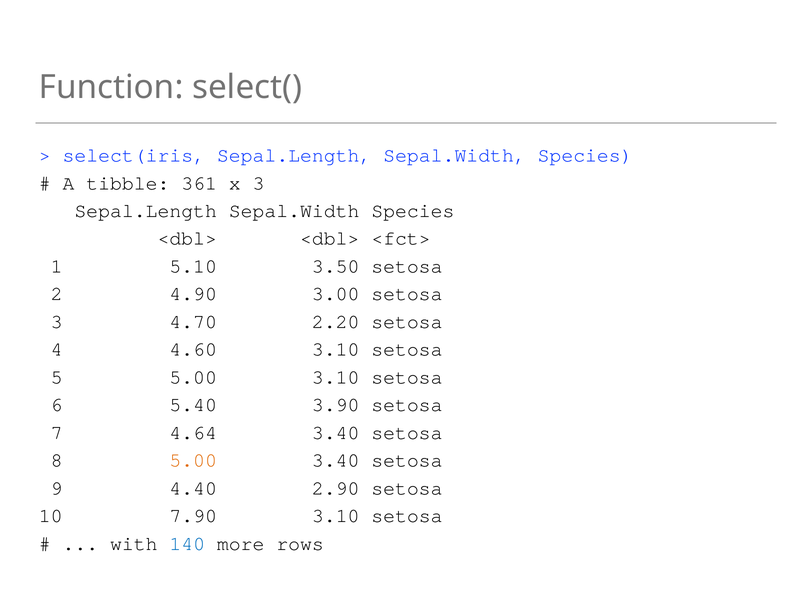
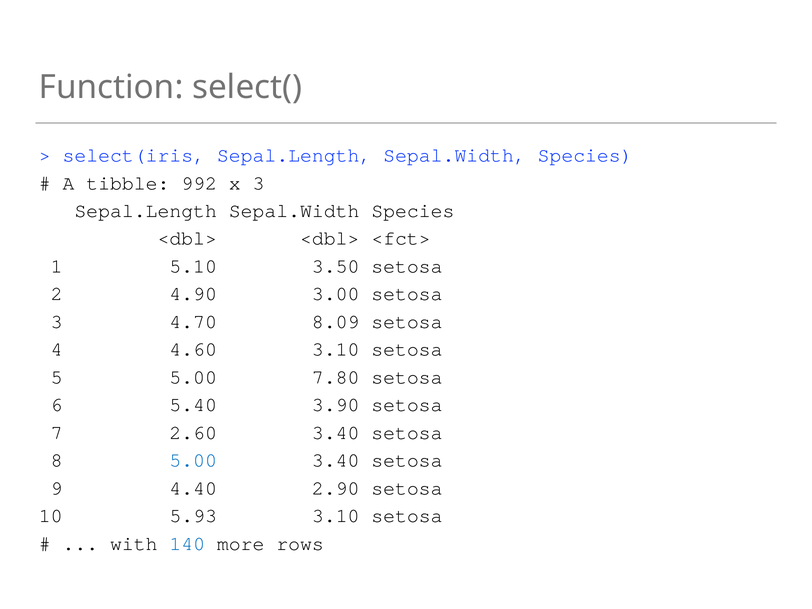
361: 361 -> 992
2.20: 2.20 -> 8.09
5.00 3.10: 3.10 -> 7.80
4.64: 4.64 -> 2.60
5.00 at (193, 460) colour: orange -> blue
7.90: 7.90 -> 5.93
